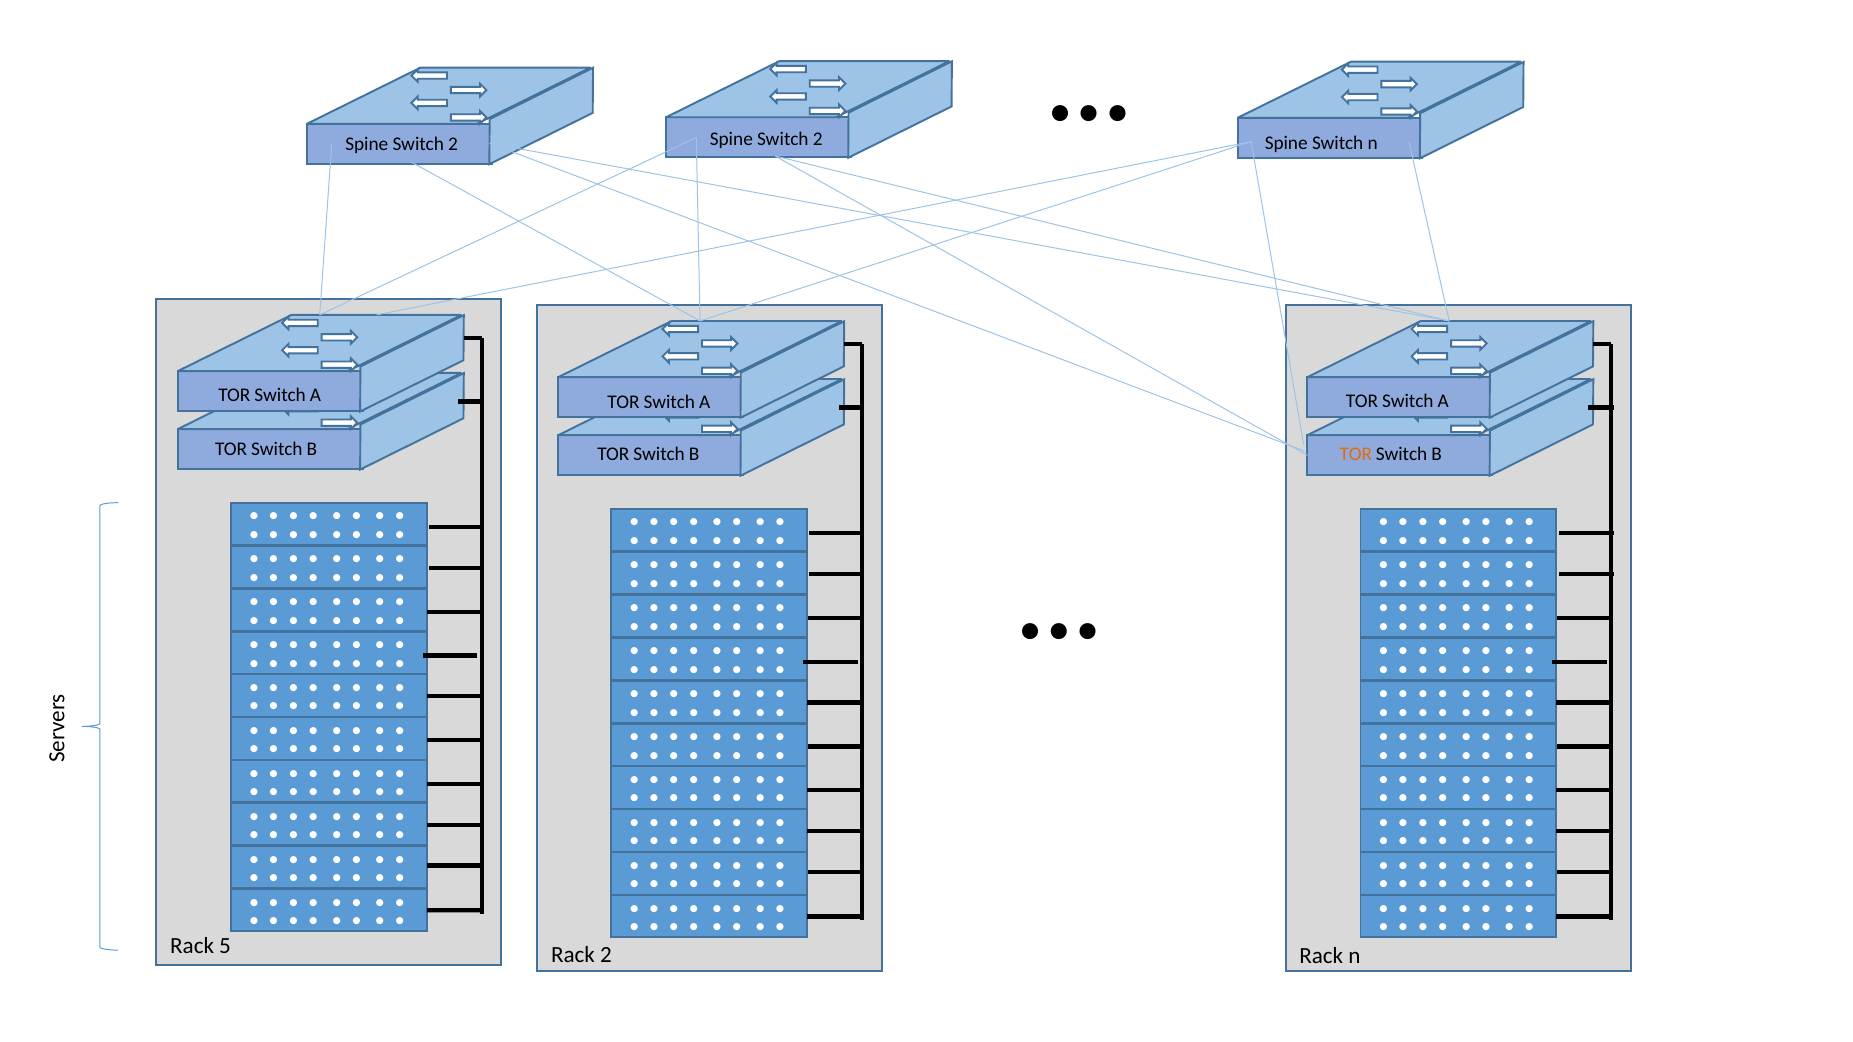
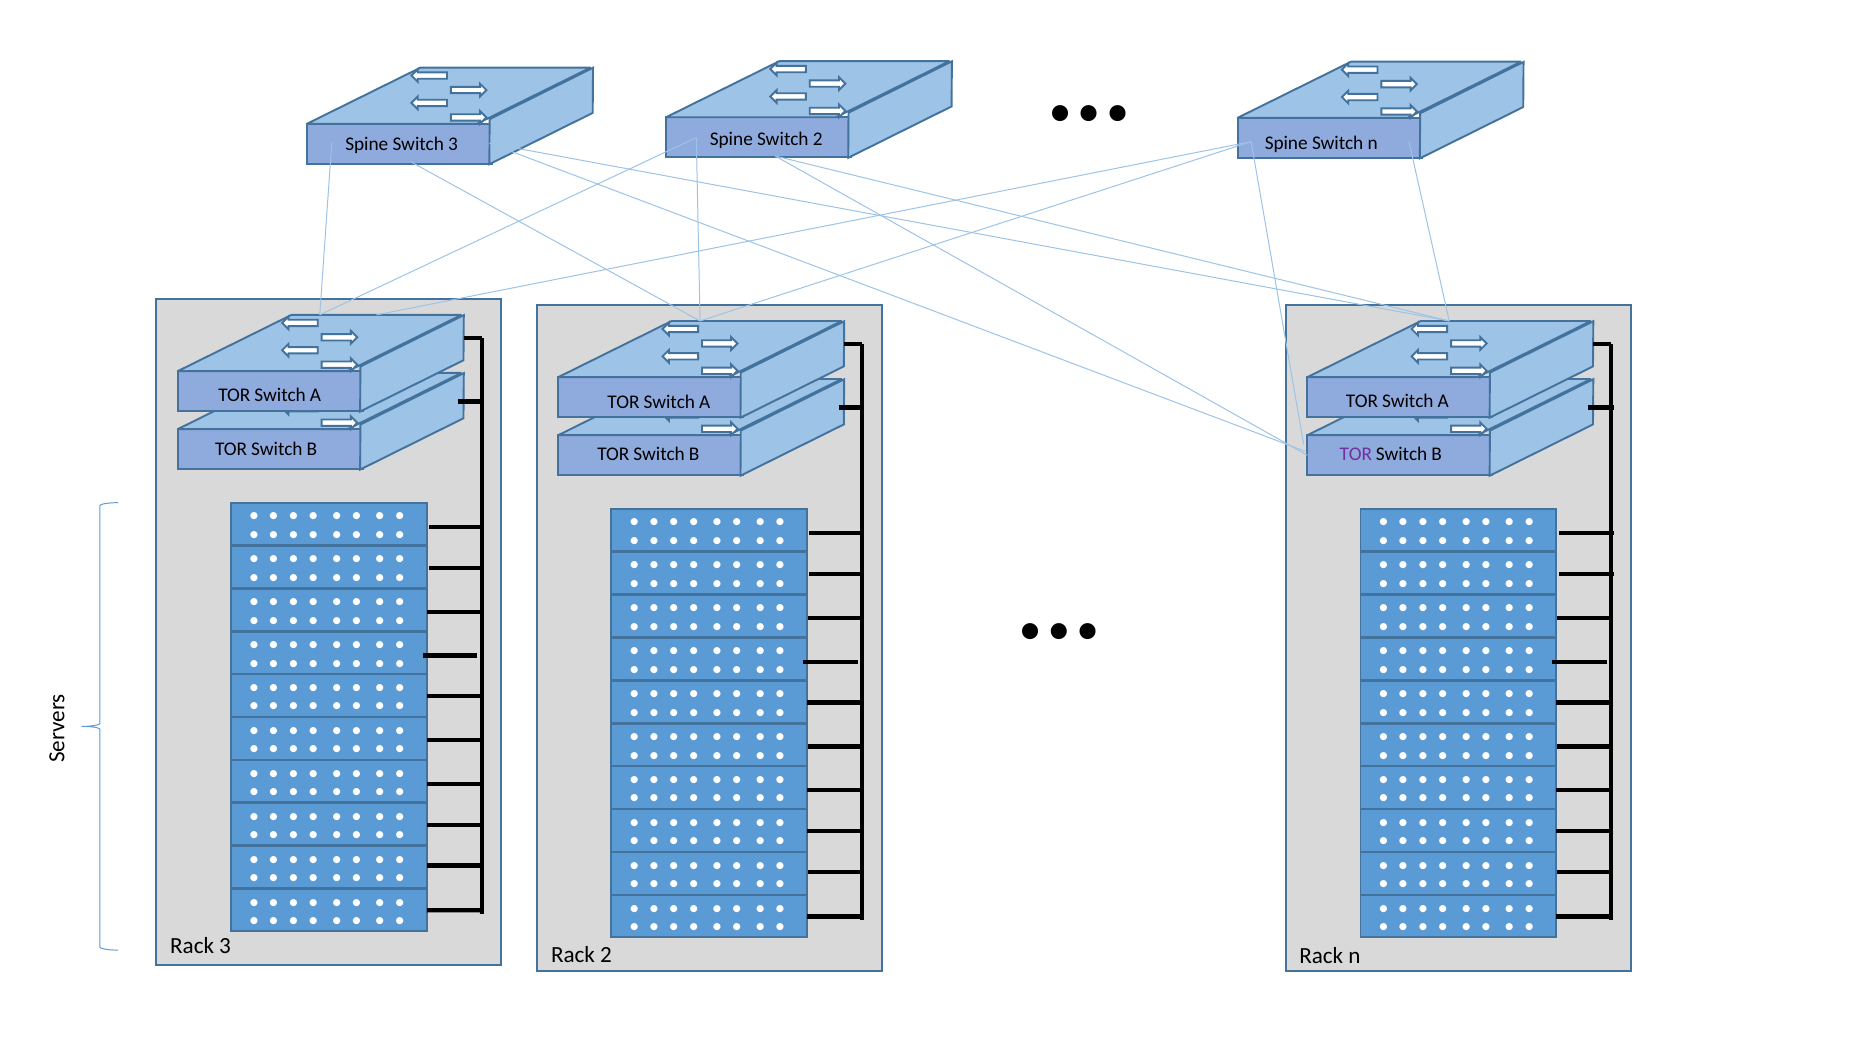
2 at (453, 145): 2 -> 3
TOR at (1356, 455) colour: orange -> purple
Rack 5: 5 -> 3
